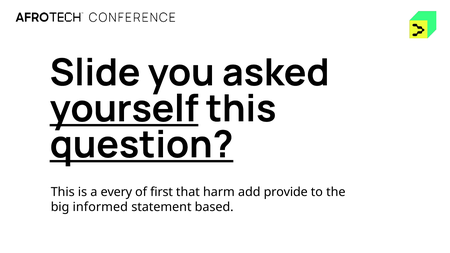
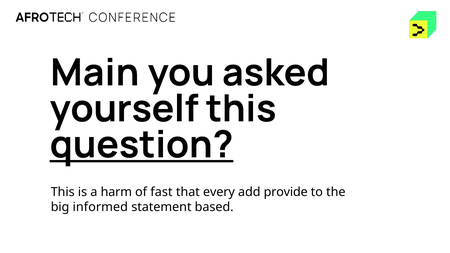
Slide: Slide -> Main
yourself underline: present -> none
every: every -> harm
first: first -> fast
harm: harm -> every
